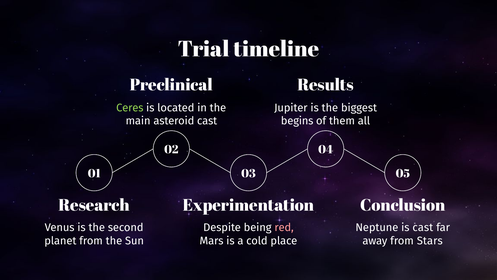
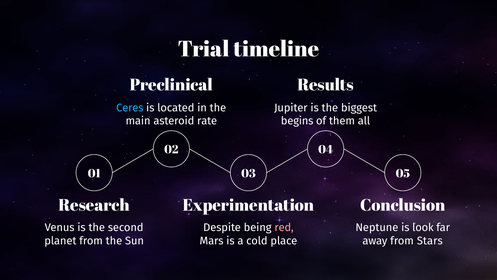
Ceres colour: light green -> light blue
asteroid cast: cast -> rate
is cast: cast -> look
